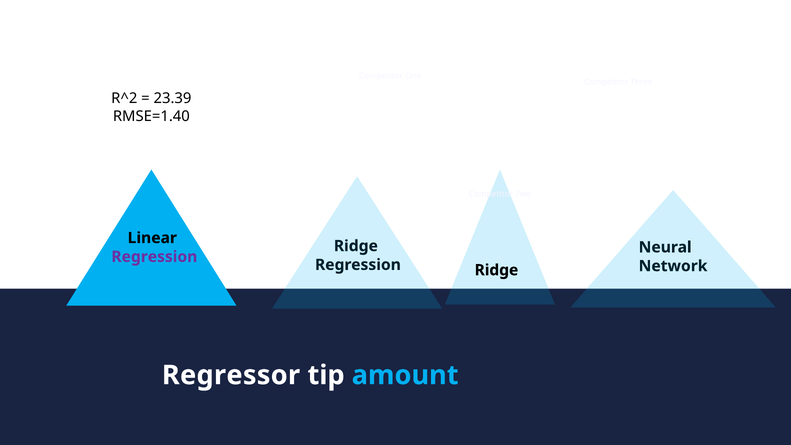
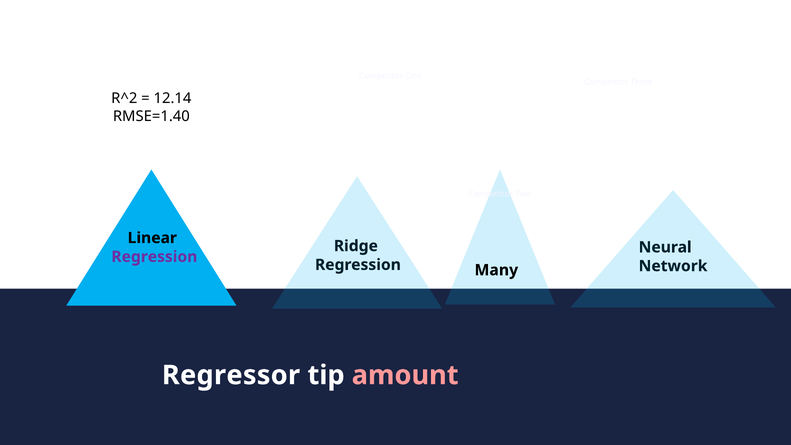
23.39: 23.39 -> 12.14
Ridge at (496, 270): Ridge -> Many
amount colour: light blue -> pink
